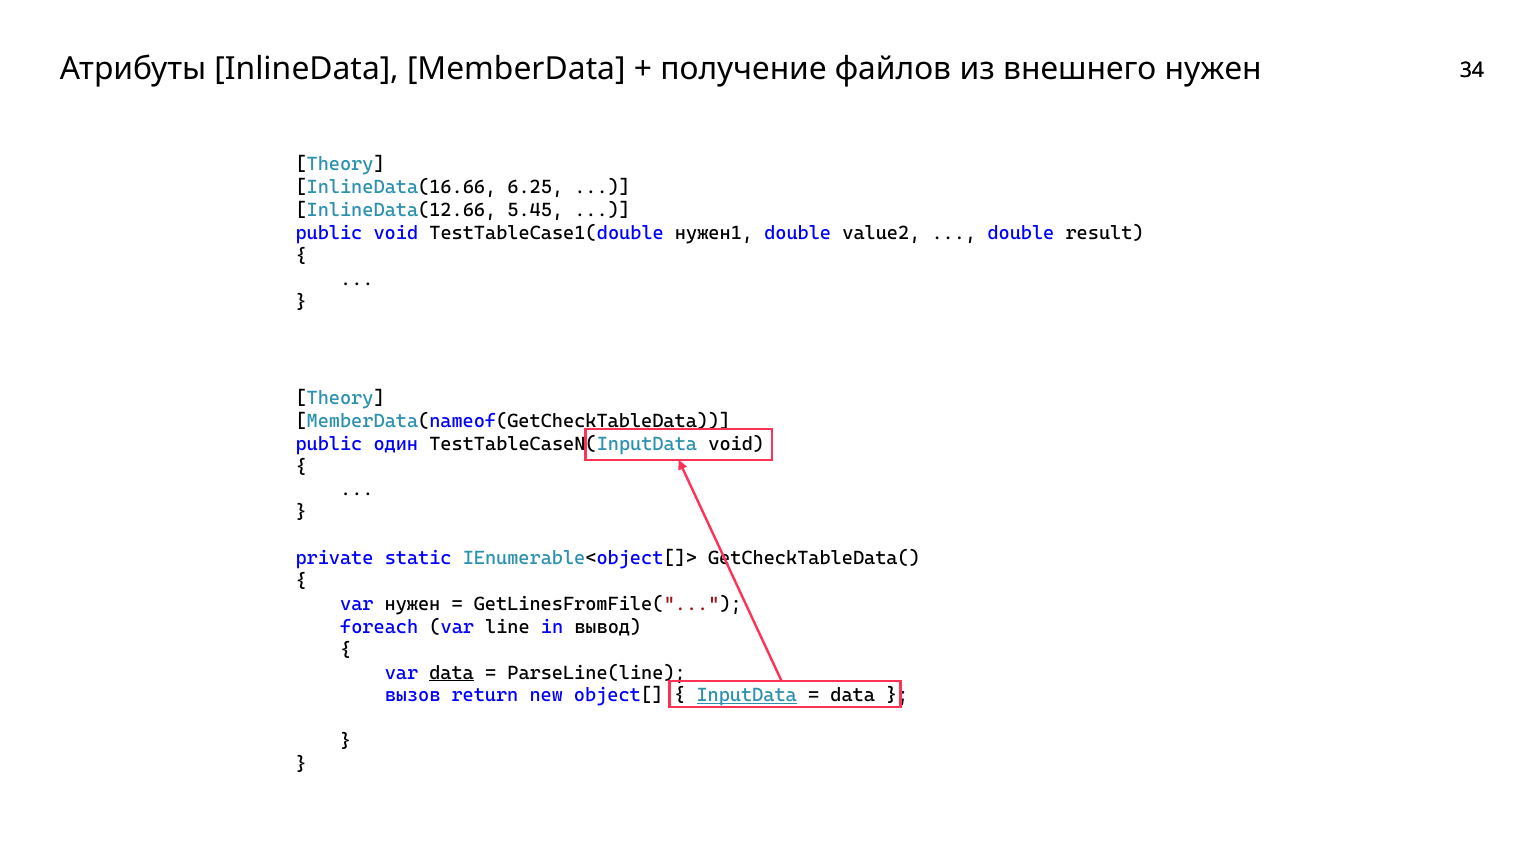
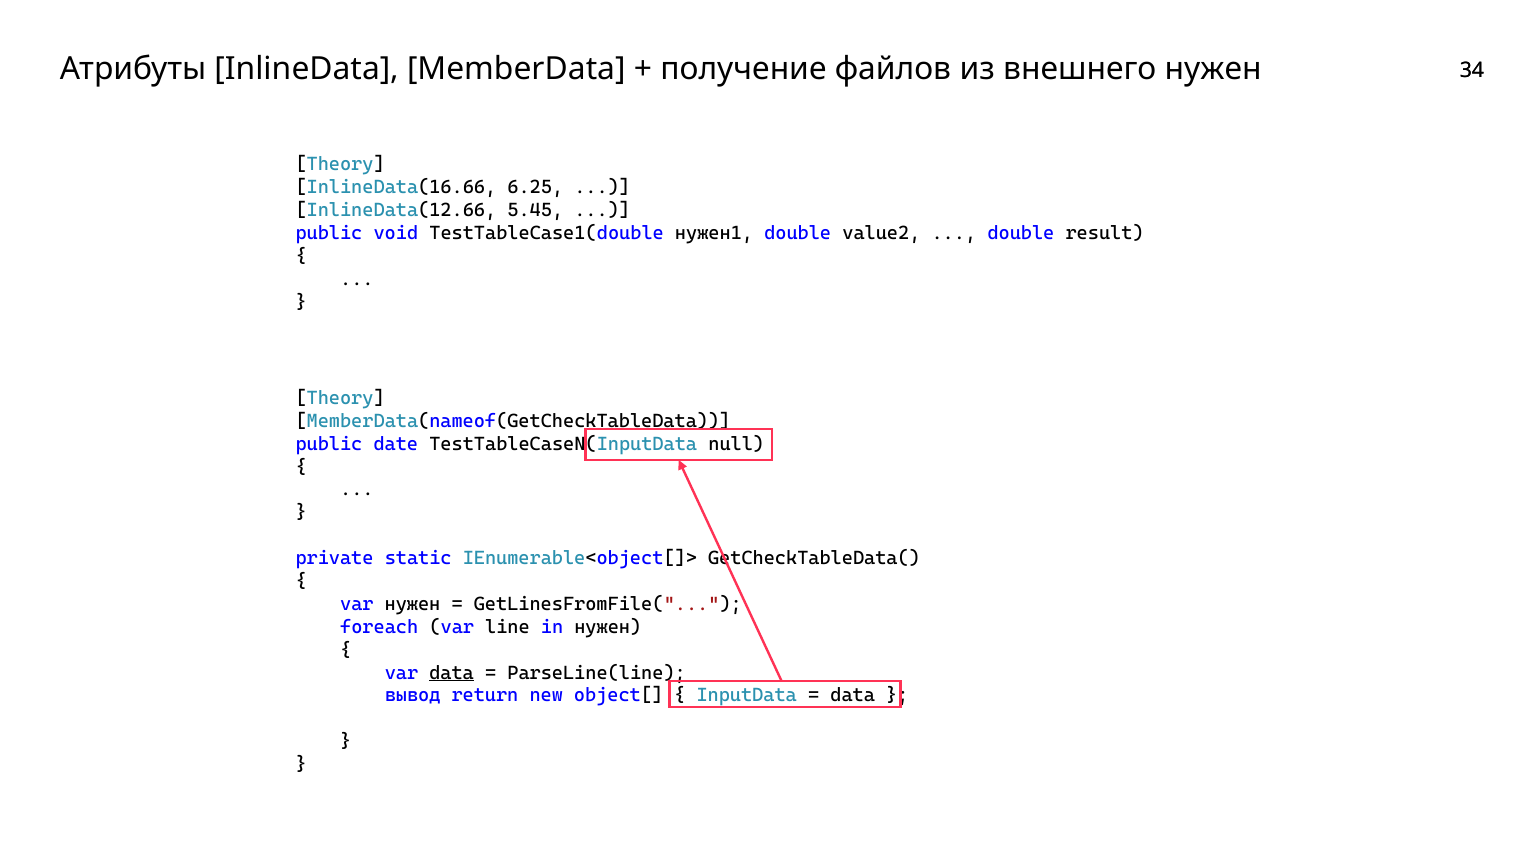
один: один -> date
TestTableCaseN(InputData void: void -> null
in вывод: вывод -> нужен
вызов: вызов -> вывод
InputData underline: present -> none
